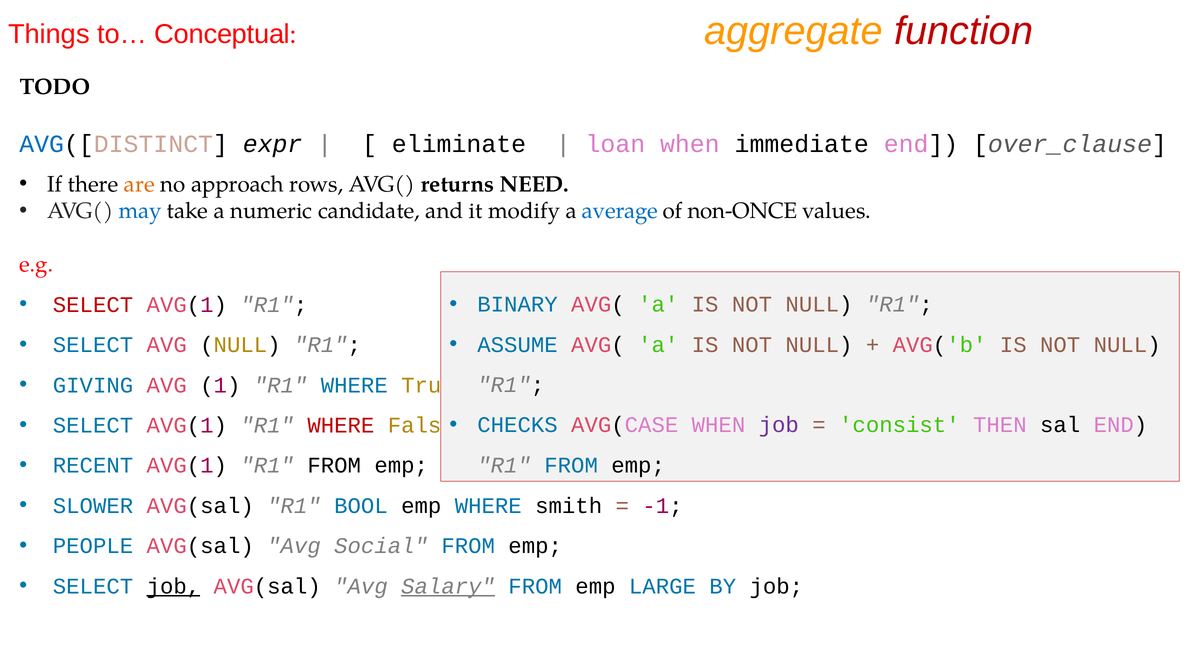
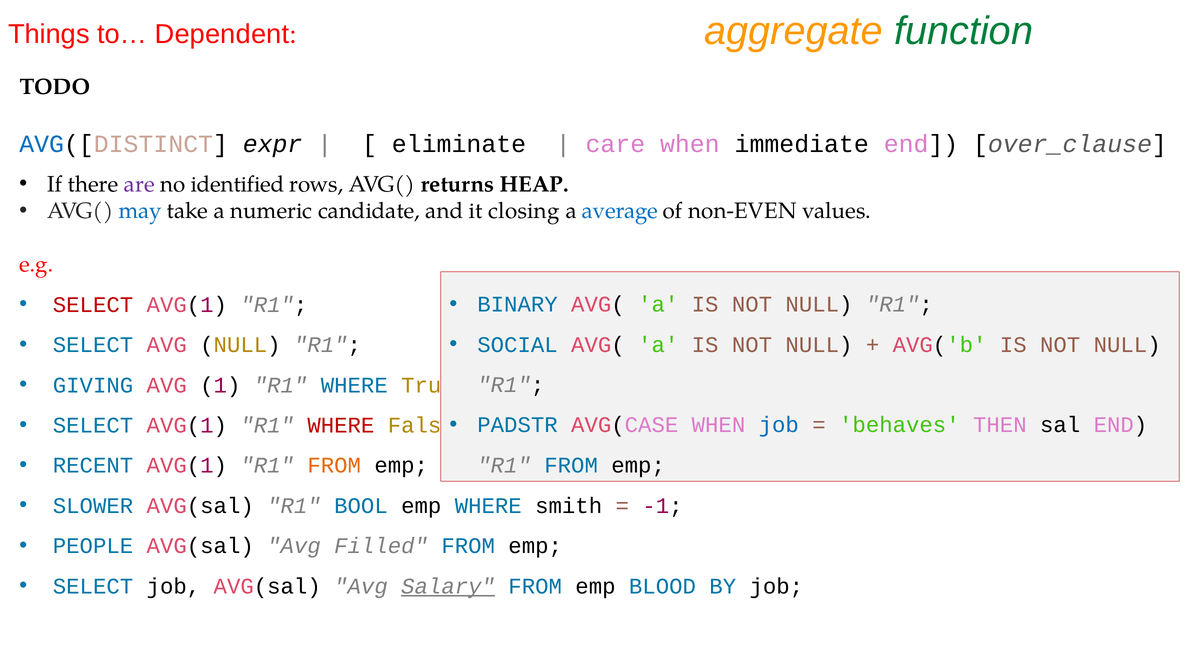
Conceptual: Conceptual -> Dependent
function colour: red -> green
loan: loan -> care
are colour: orange -> purple
approach: approach -> identified
NEED: NEED -> HEAP
modify: modify -> closing
non-ONCE: non-ONCE -> non-EVEN
ASSUME: ASSUME -> SOCIAL
CHECKS: CHECKS -> PADSTR
job at (779, 425) colour: purple -> blue
consist: consist -> behaves
FROM at (334, 465) colour: black -> orange
Social: Social -> Filled
job at (173, 586) underline: present -> none
LARGE: LARGE -> BLOOD
